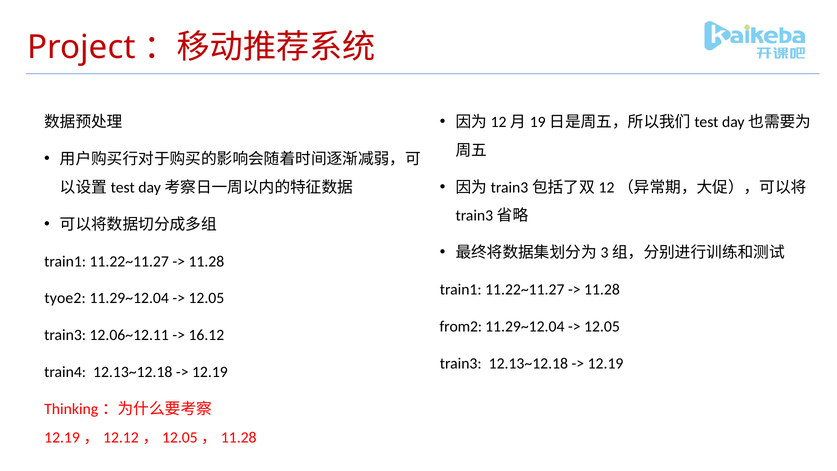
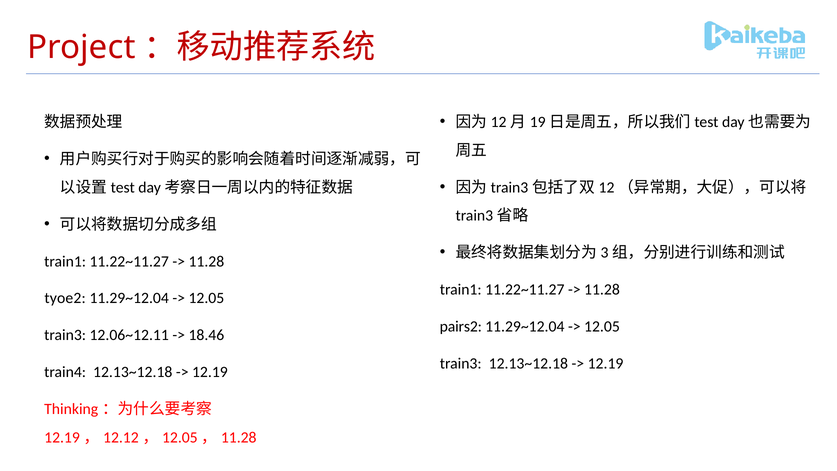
from2: from2 -> pairs2
16.12: 16.12 -> 18.46
